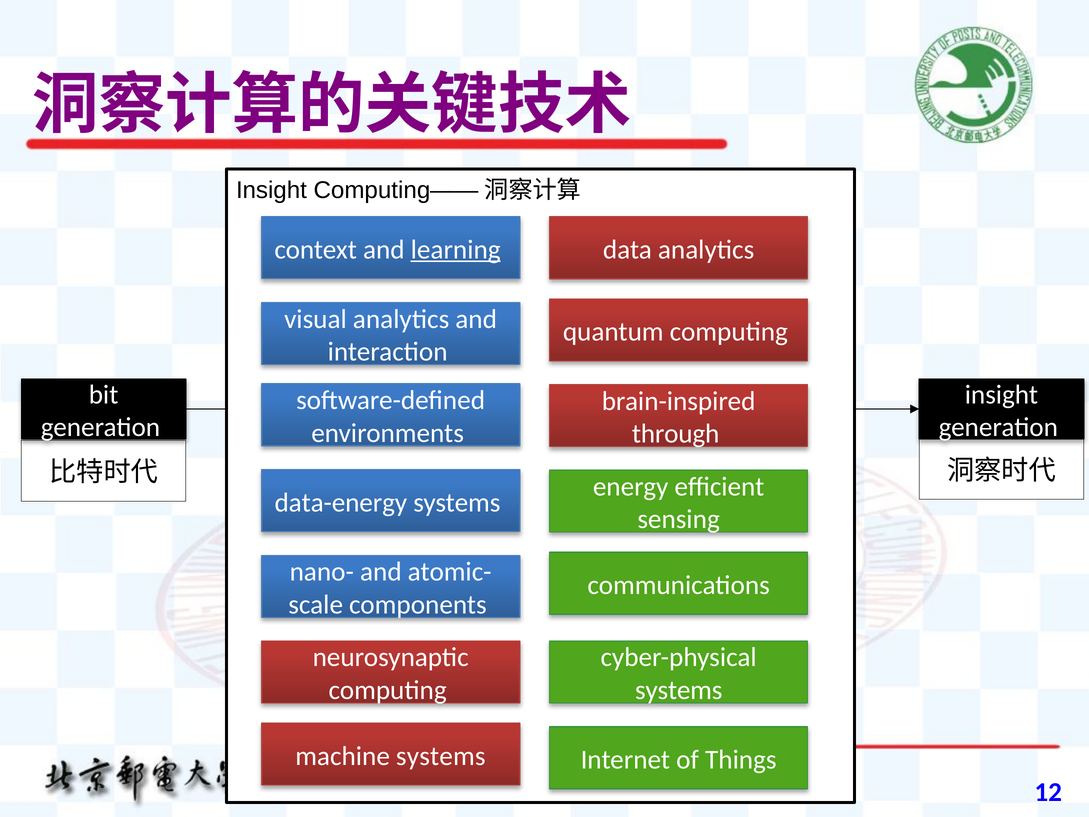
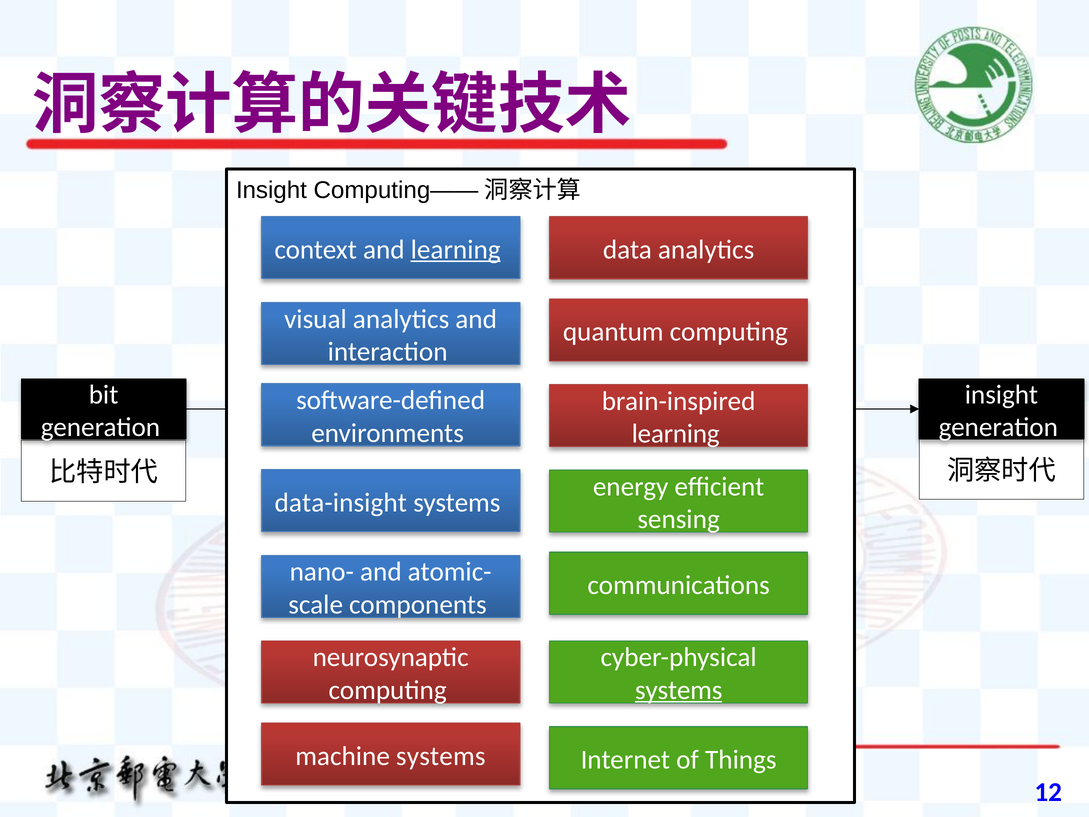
through at (676, 434): through -> learning
data-energy: data-energy -> data-insight
systems at (679, 690) underline: none -> present
